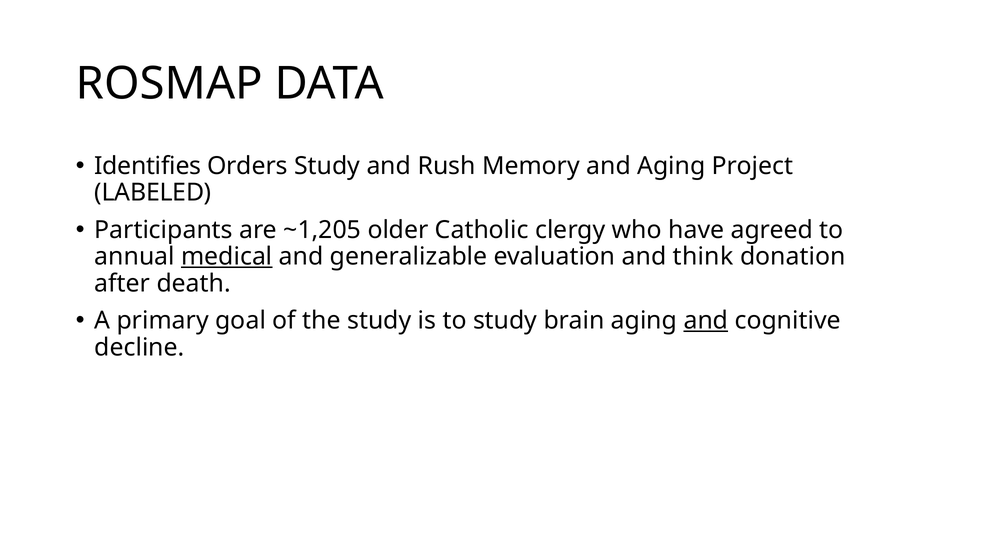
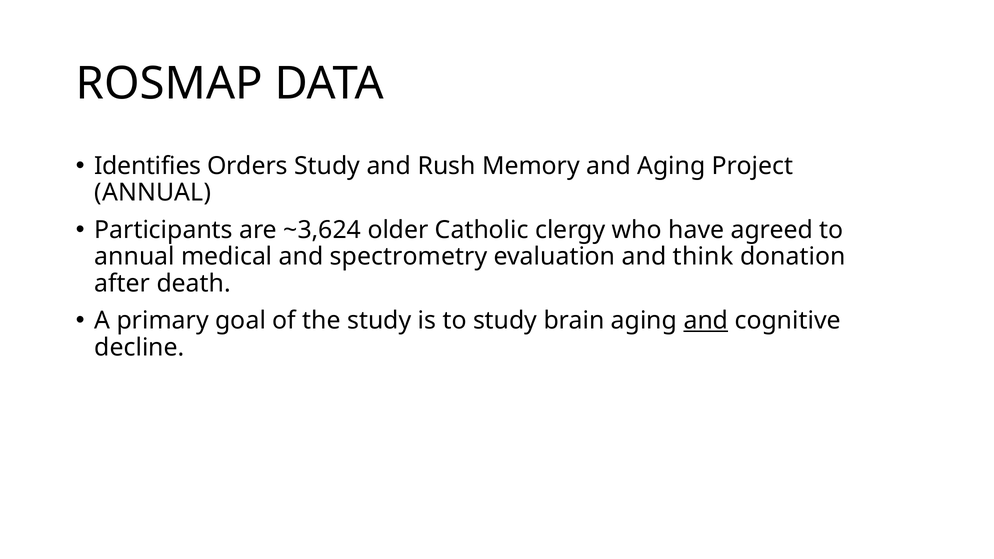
LABELED at (153, 193): LABELED -> ANNUAL
~1,205: ~1,205 -> ~3,624
medical underline: present -> none
generalizable: generalizable -> spectrometry
